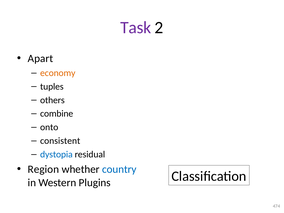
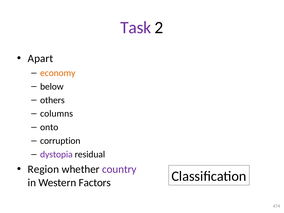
tuples: tuples -> below
combine: combine -> columns
consistent: consistent -> corruption
dystopia colour: blue -> purple
country colour: blue -> purple
Plugins: Plugins -> Factors
